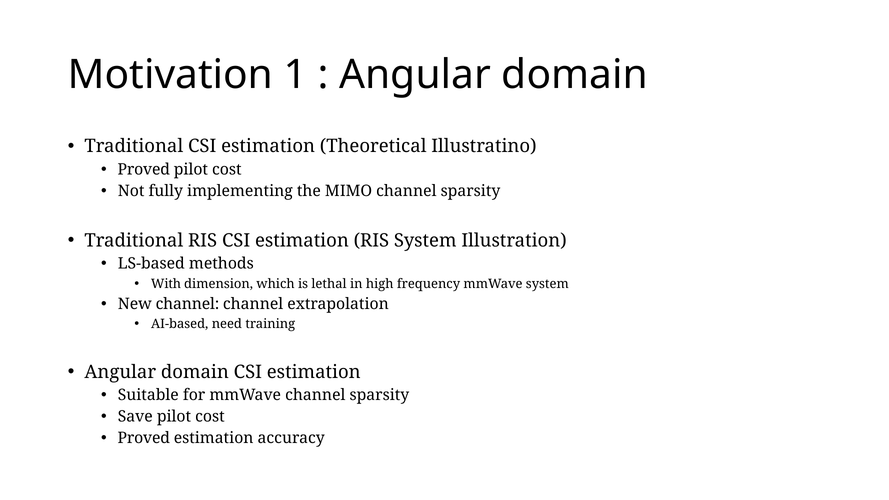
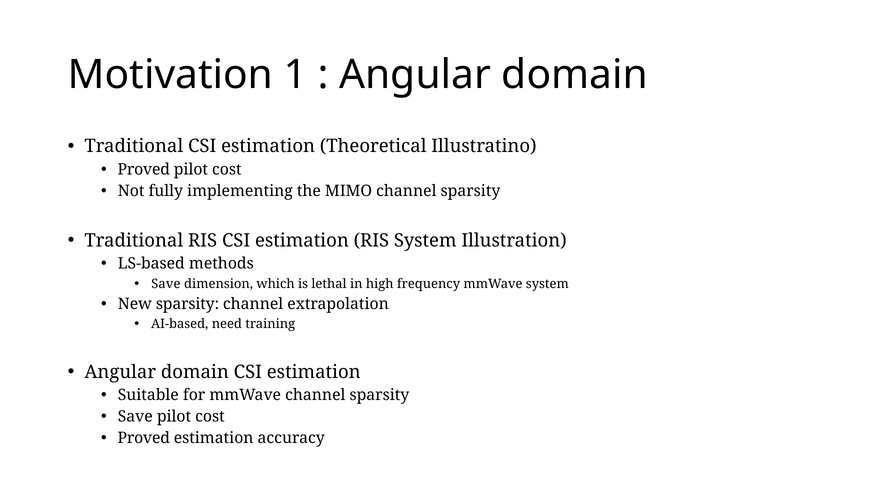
With at (166, 284): With -> Save
New channel: channel -> sparsity
